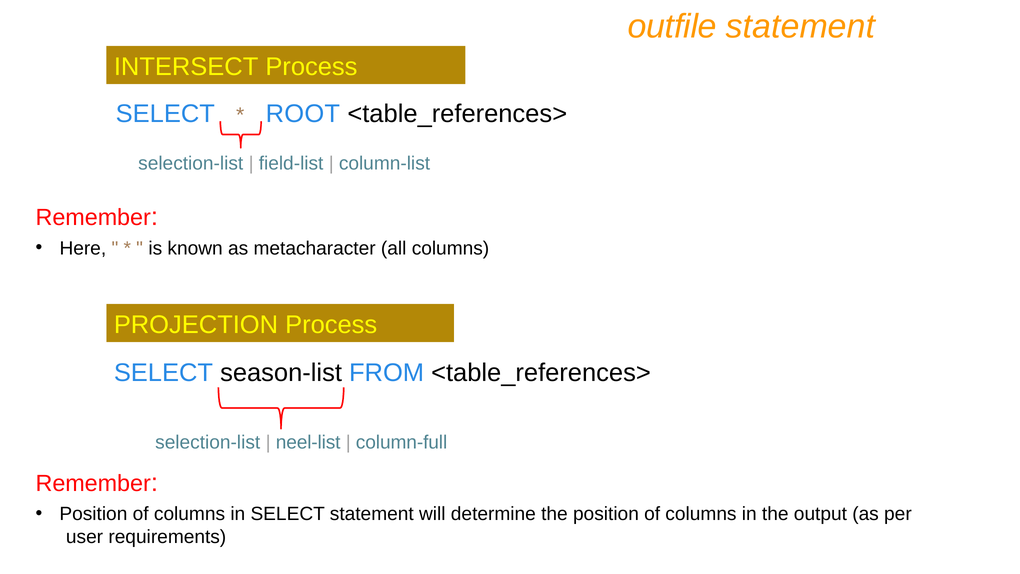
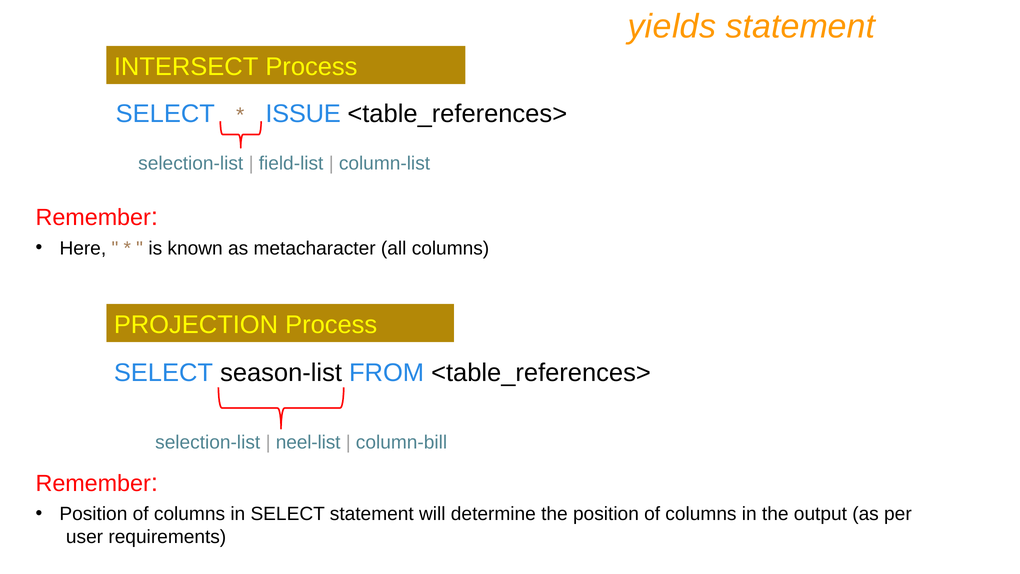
outfile: outfile -> yields
ROOT: ROOT -> ISSUE
column-full: column-full -> column-bill
